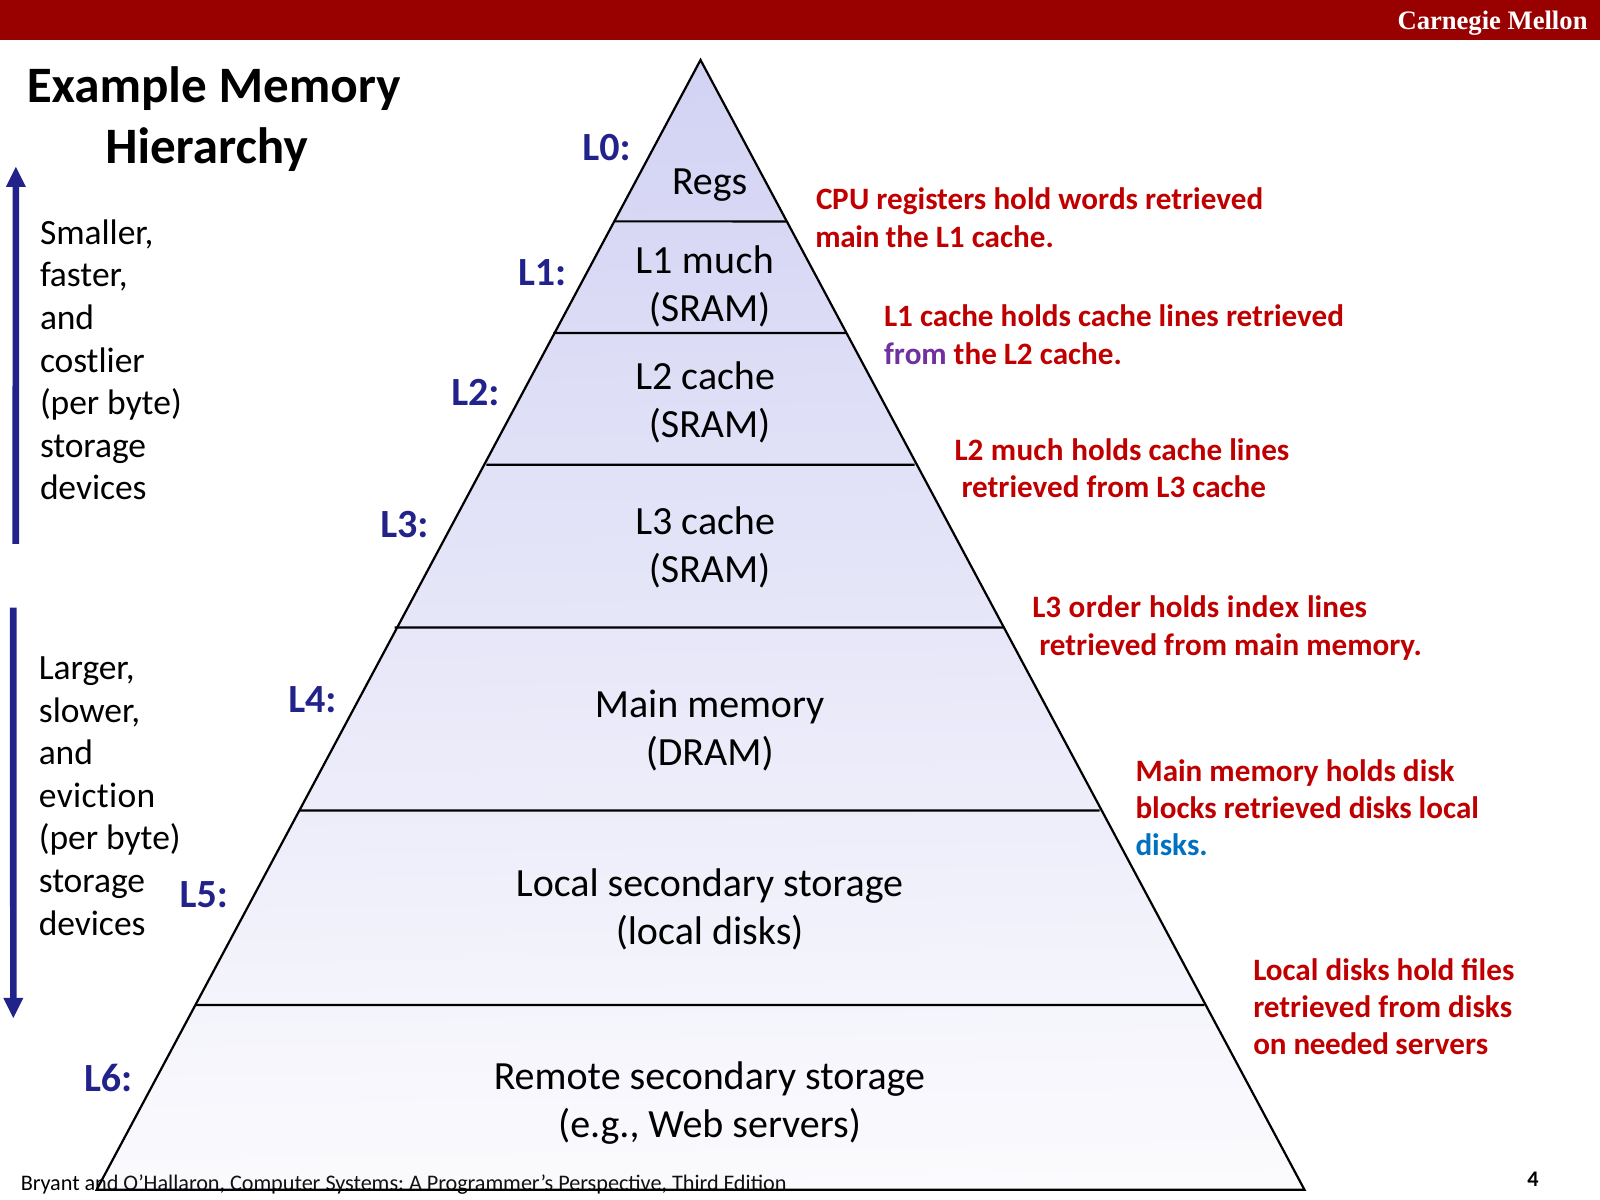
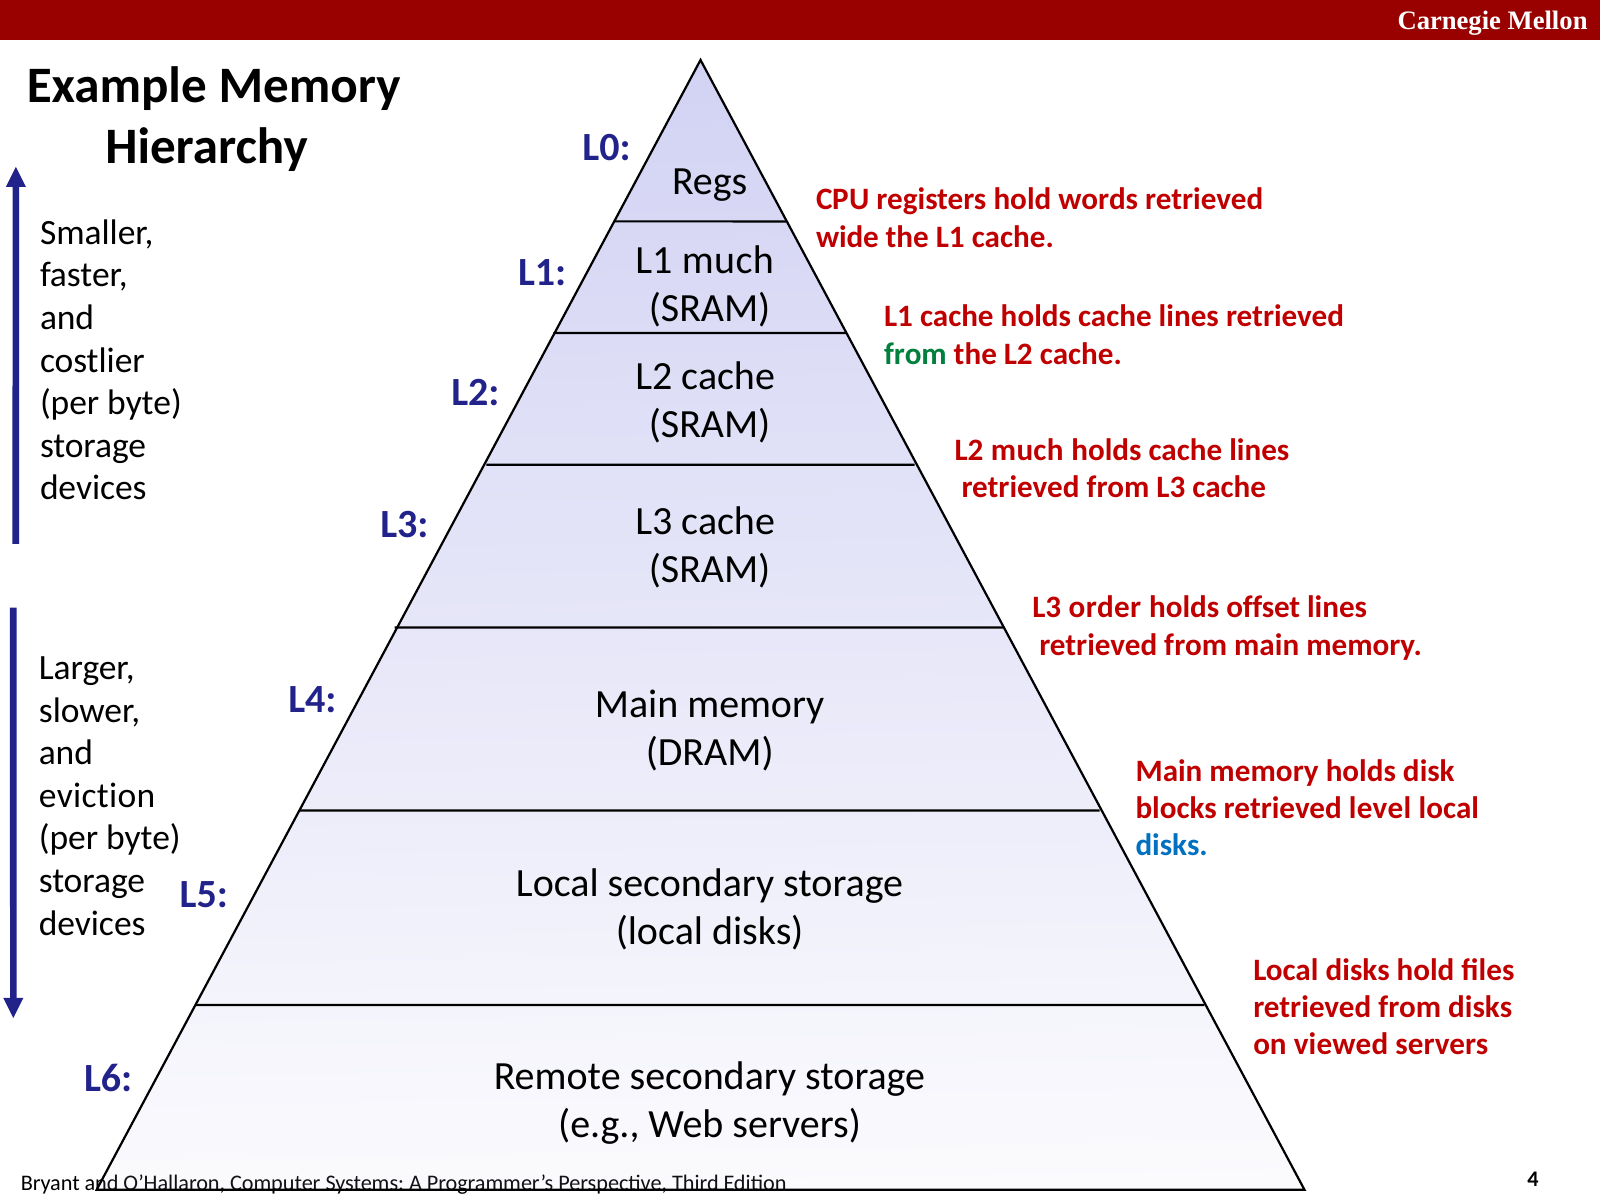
main at (847, 237): main -> wide
from at (915, 354) colour: purple -> green
index: index -> offset
retrieved disks: disks -> level
needed: needed -> viewed
